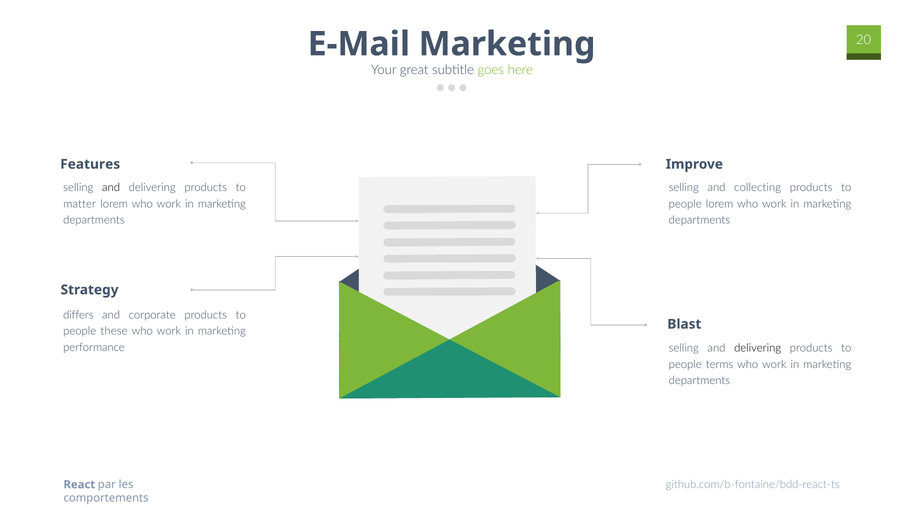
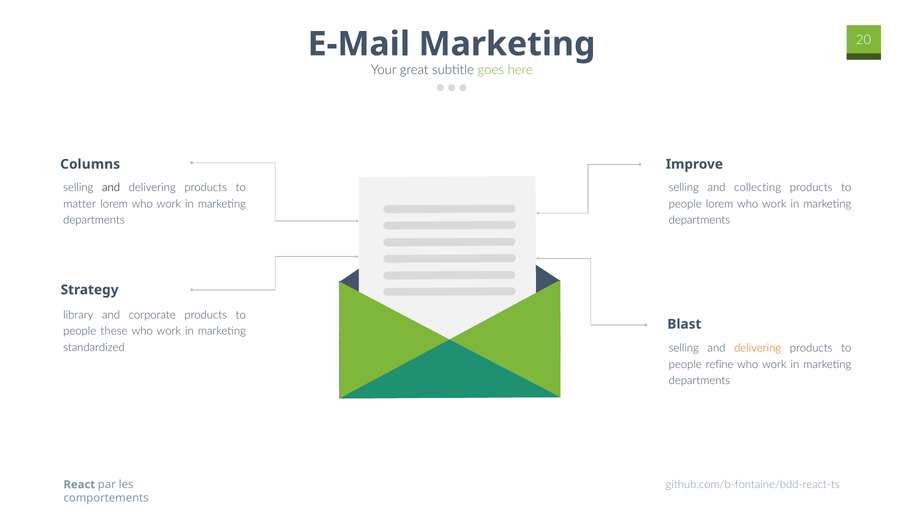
Features: Features -> Columns
differs: differs -> library
performance: performance -> standardized
delivering at (758, 348) colour: black -> orange
terms: terms -> refine
